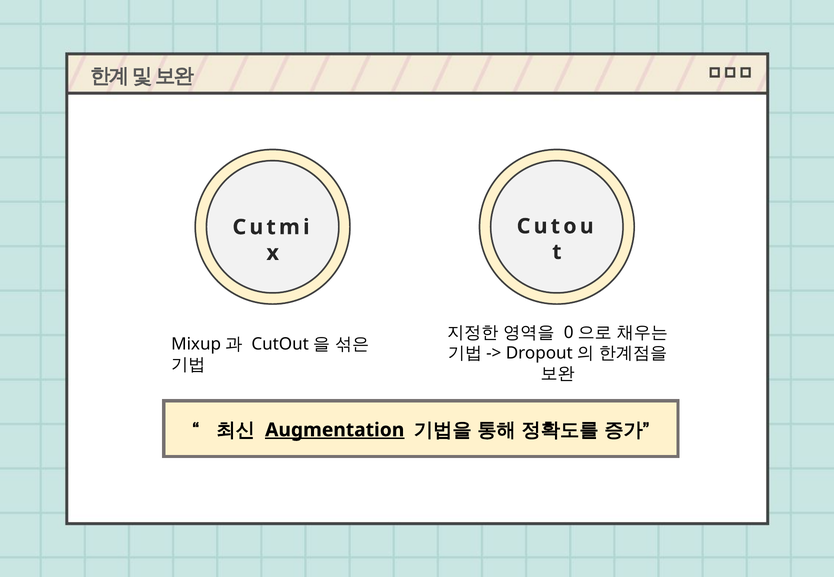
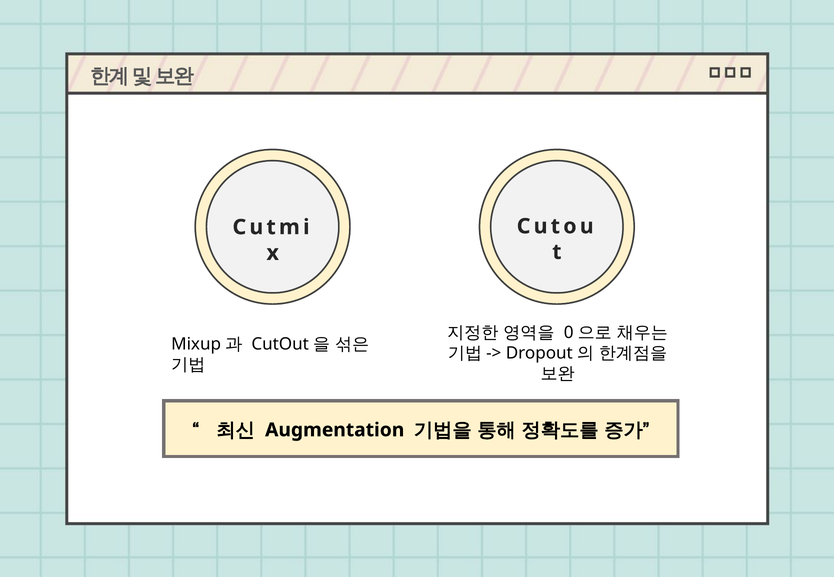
Augmentation underline: present -> none
